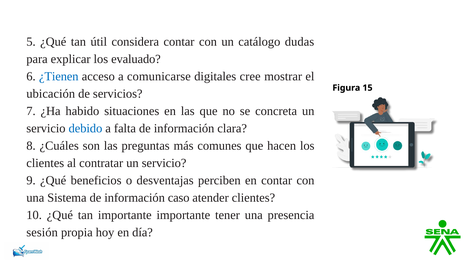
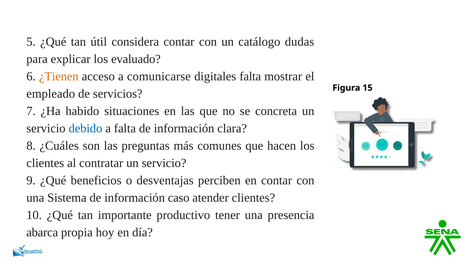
¿Tienen colour: blue -> orange
digitales cree: cree -> falta
ubicación: ubicación -> empleado
importante importante: importante -> productivo
sesión: sesión -> abarca
